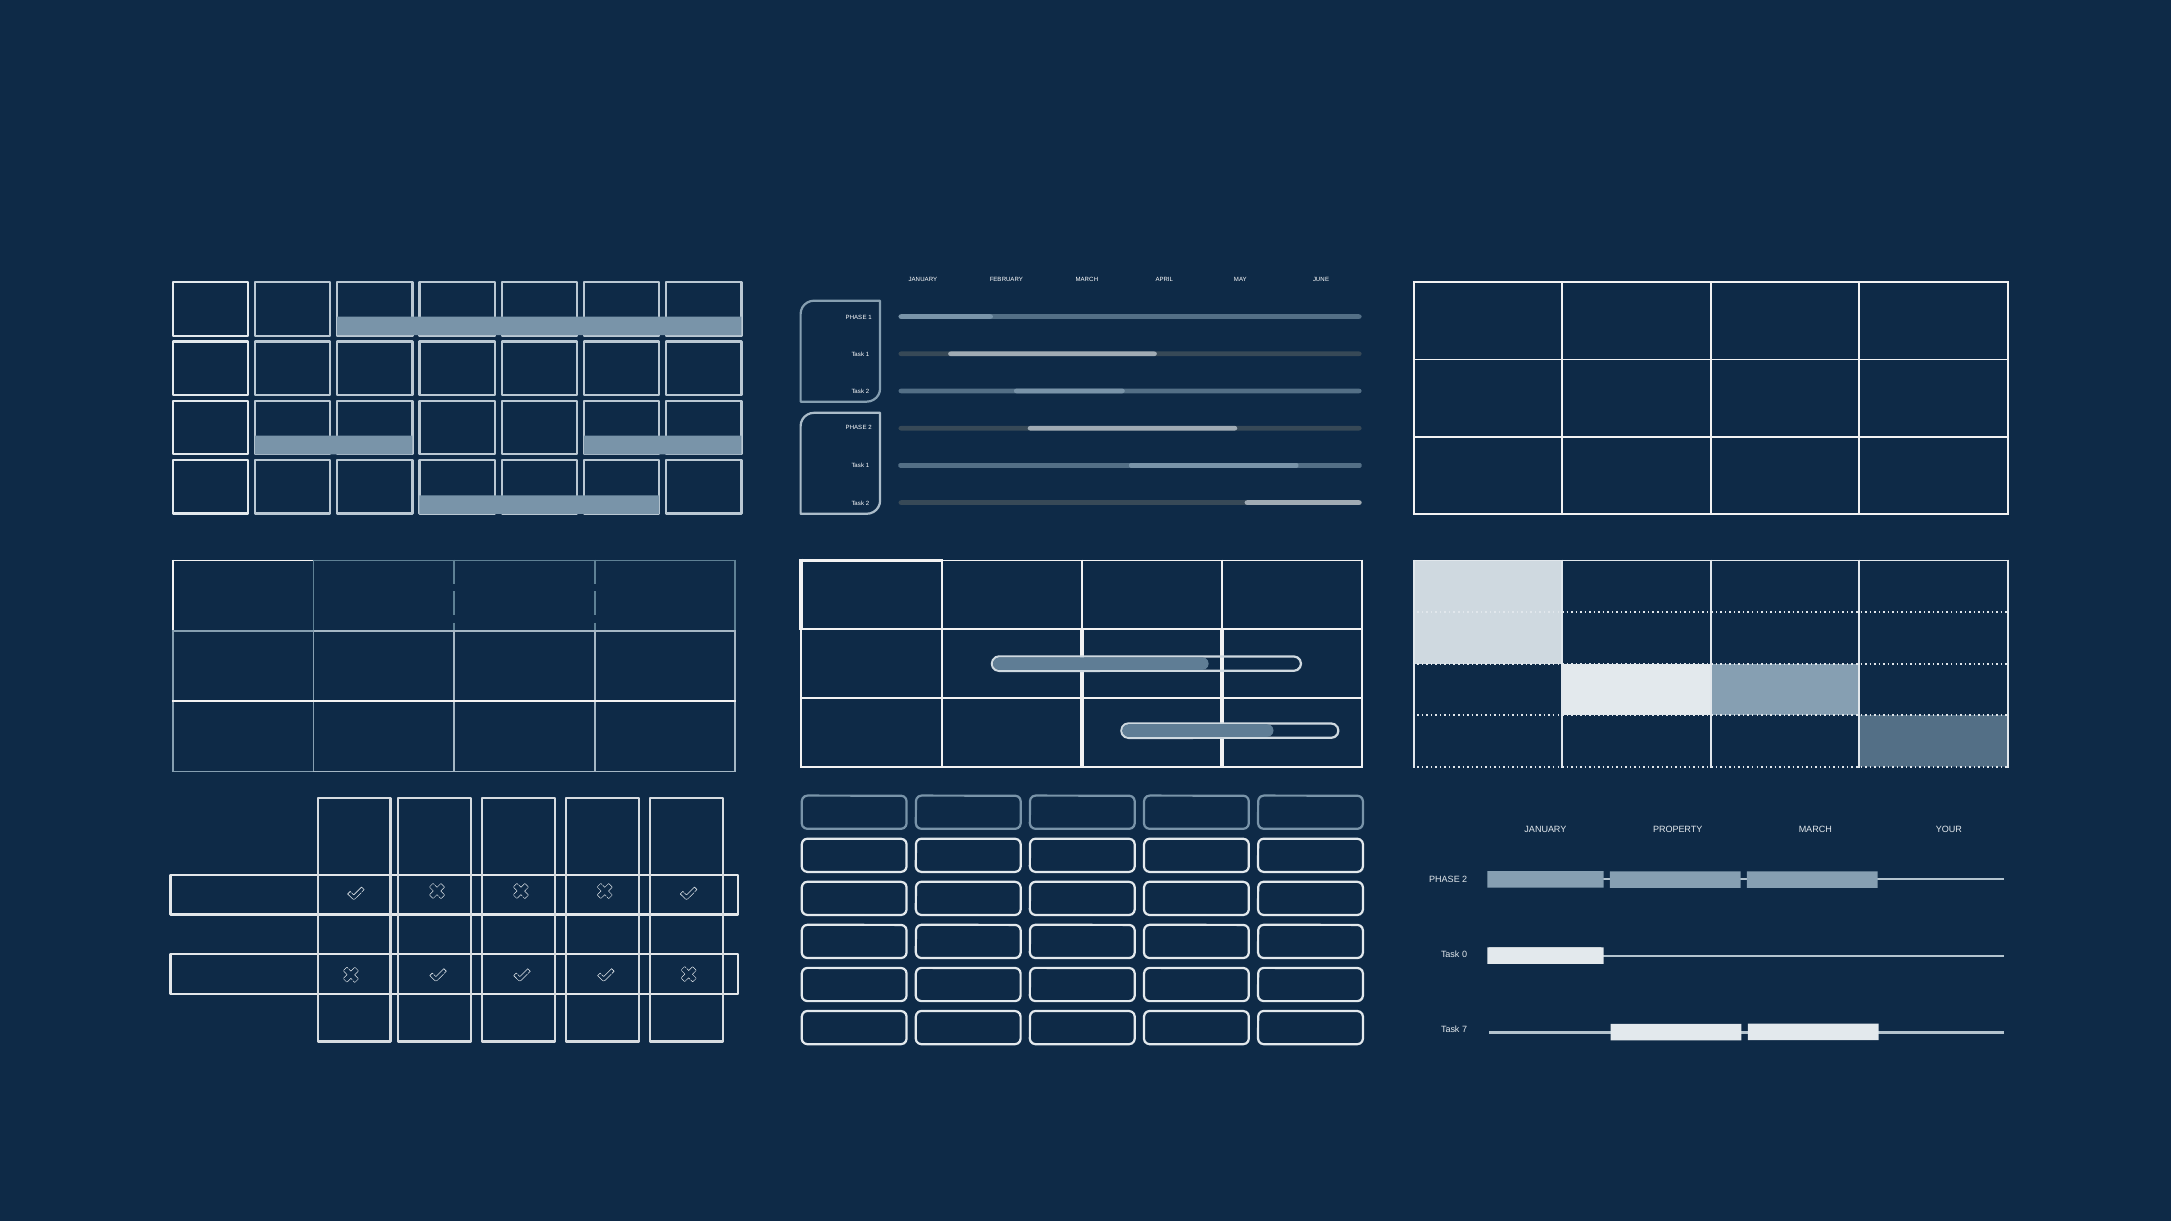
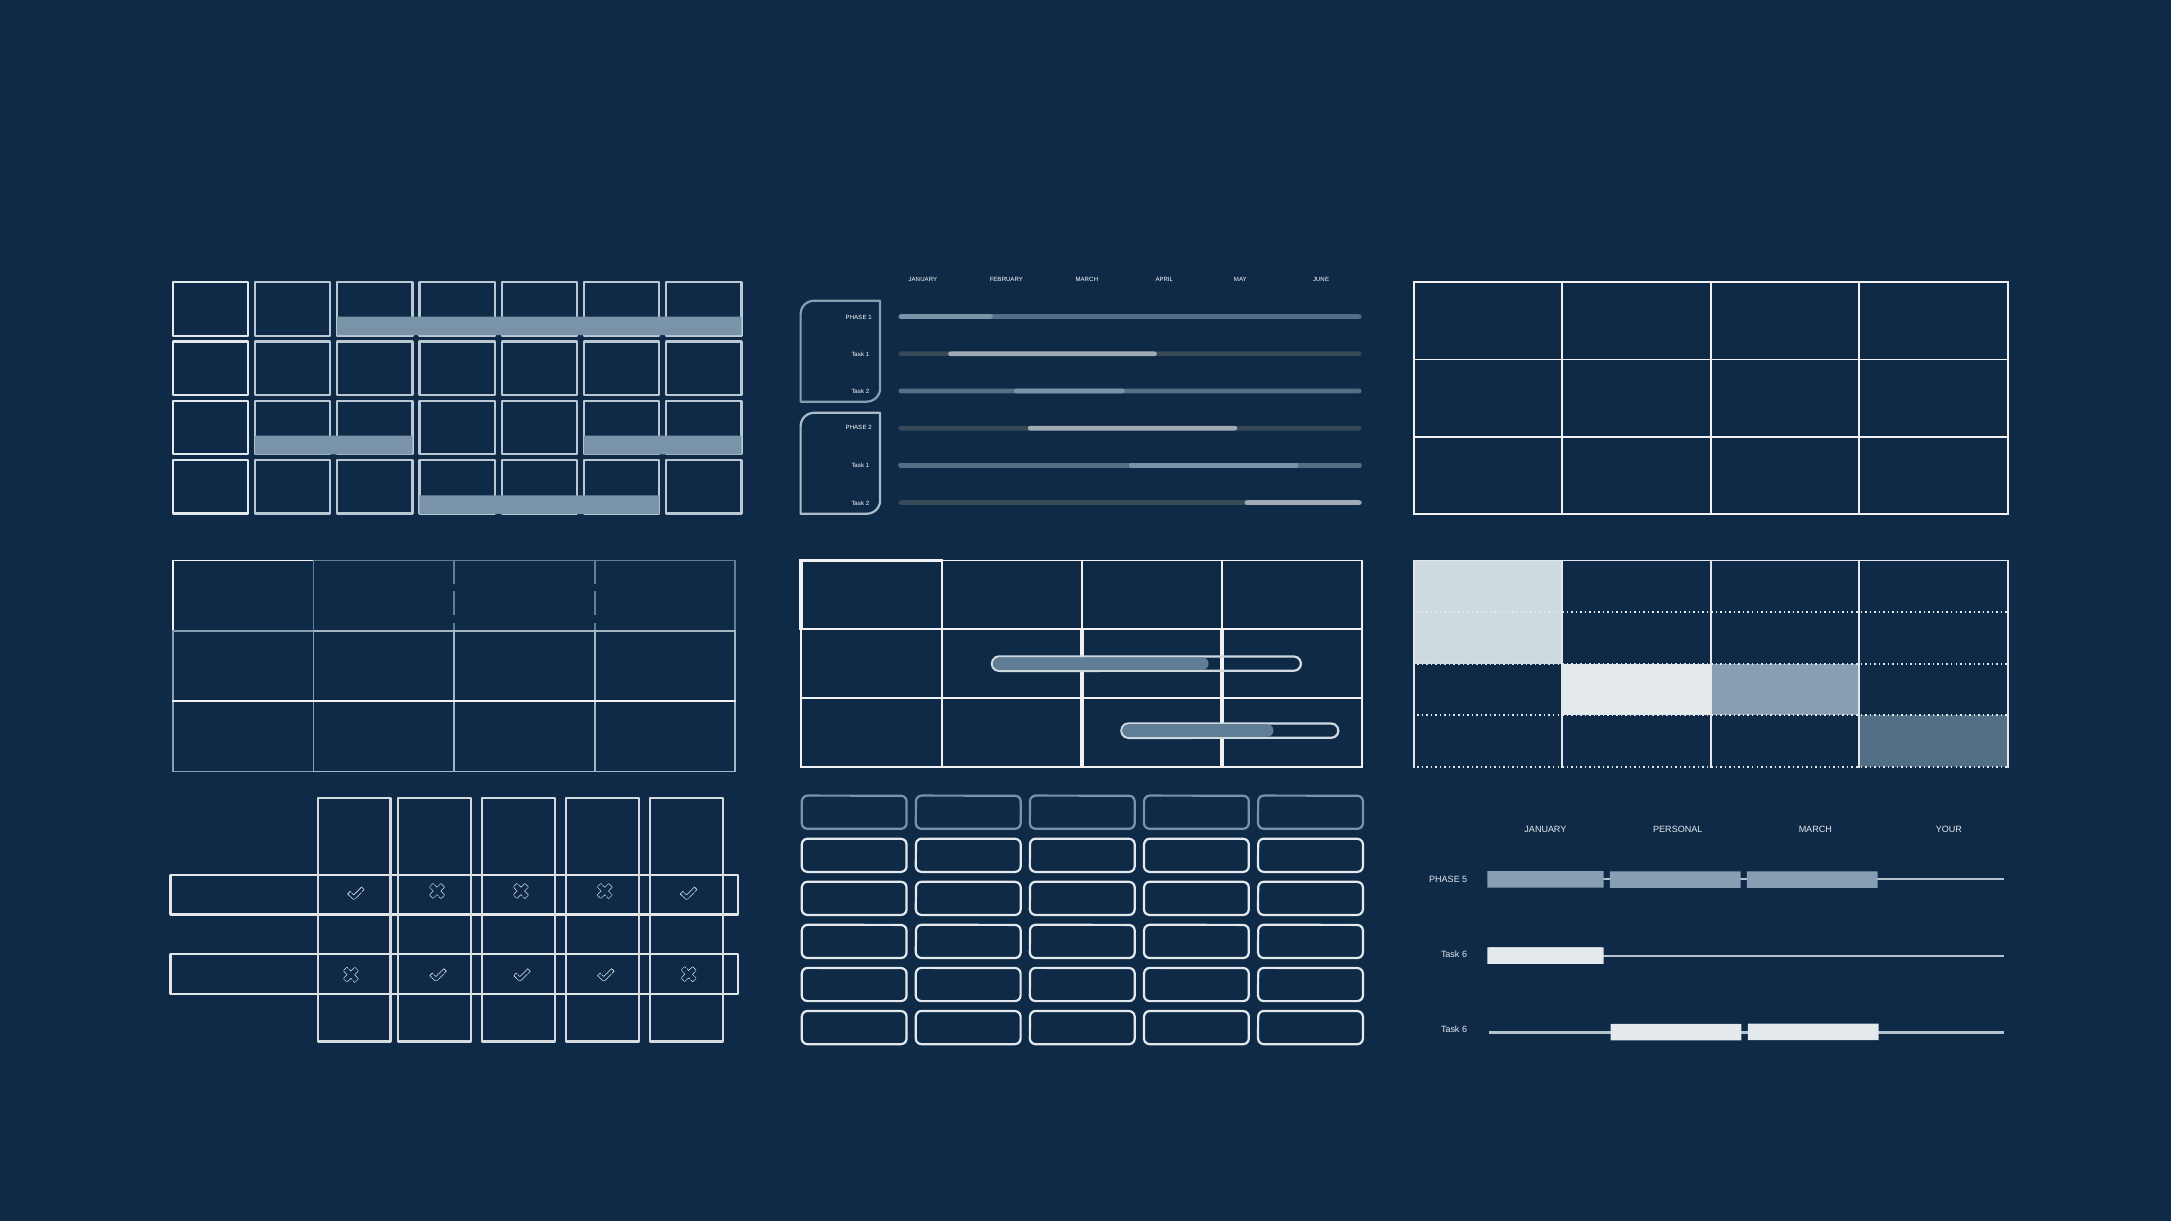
PROPERTY: PROPERTY -> PERSONAL
2 at (1465, 880): 2 -> 5
0 at (1465, 955): 0 -> 6
7 at (1465, 1030): 7 -> 6
